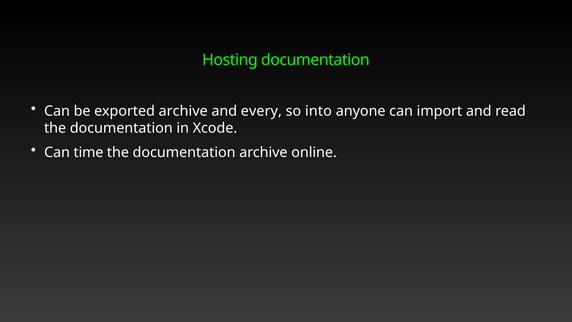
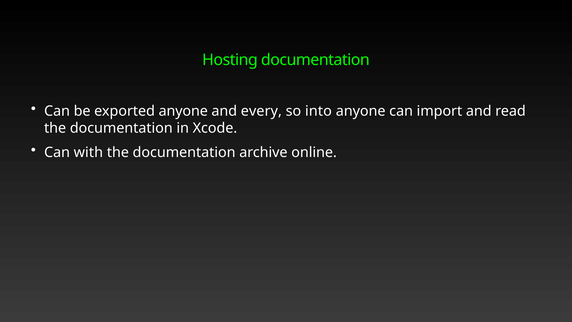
exported archive: archive -> anyone
time: time -> with
